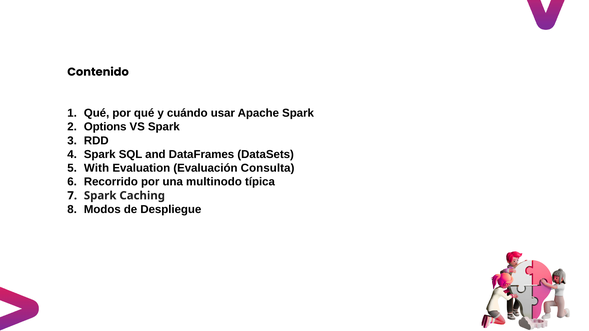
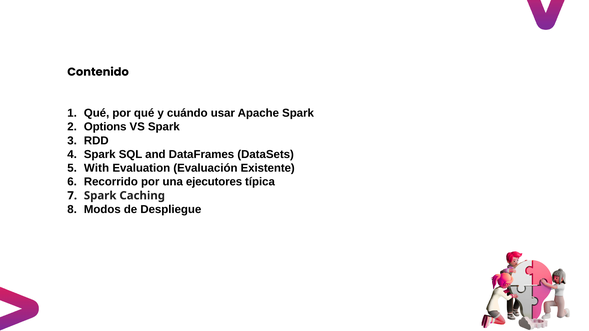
Consulta: Consulta -> Existente
multinodo: multinodo -> ejecutores
